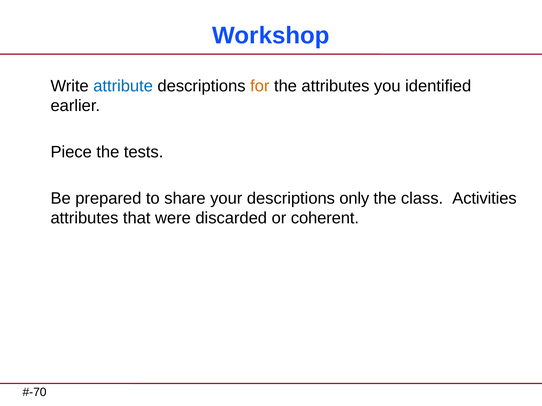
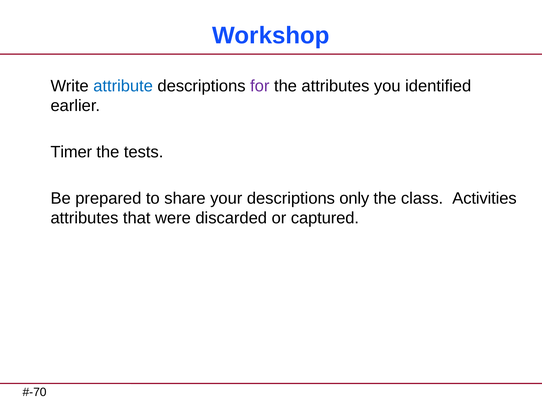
for colour: orange -> purple
Piece: Piece -> Timer
coherent: coherent -> captured
